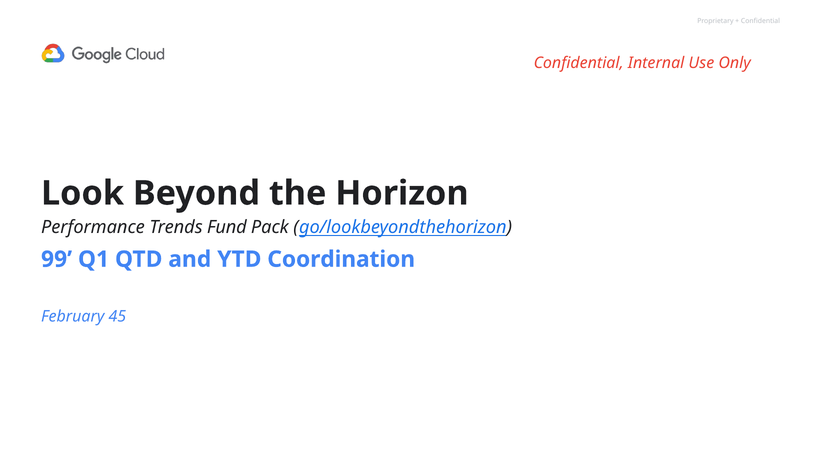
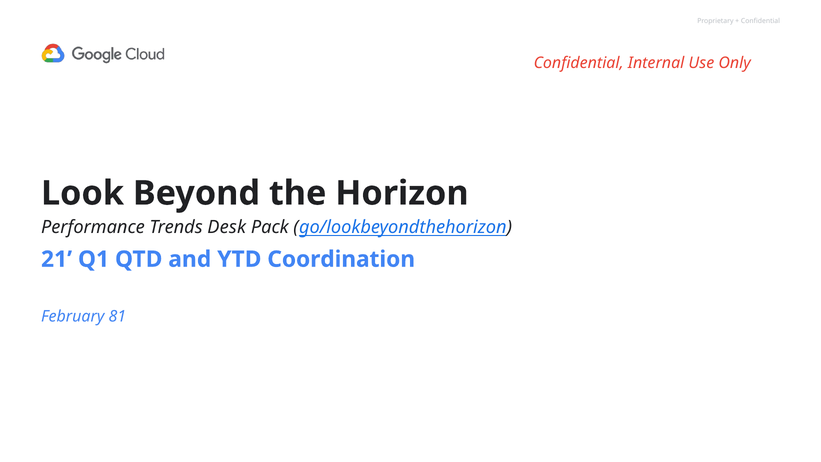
Fund: Fund -> Desk
99: 99 -> 21
45: 45 -> 81
